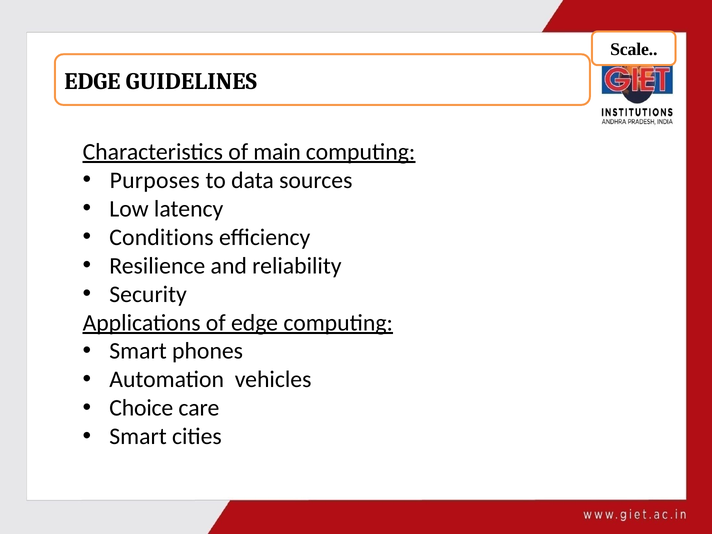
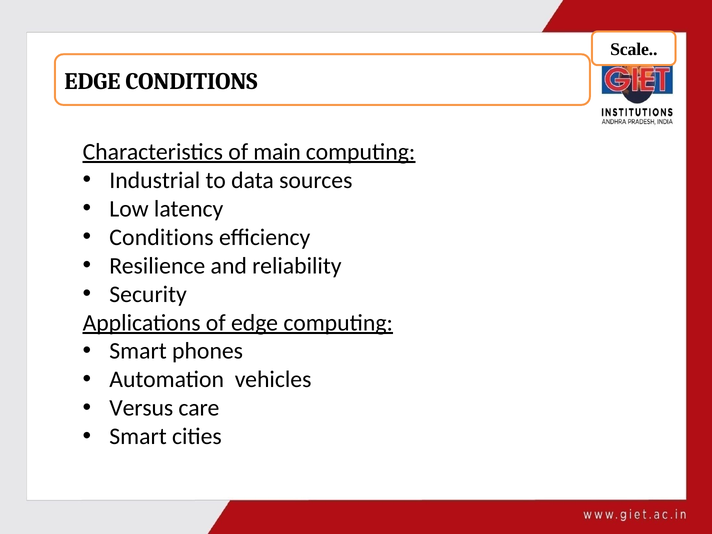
EDGE GUIDELINES: GUIDELINES -> CONDITIONS
Purposes: Purposes -> Industrial
Choice: Choice -> Versus
